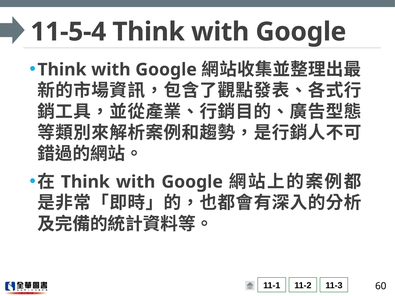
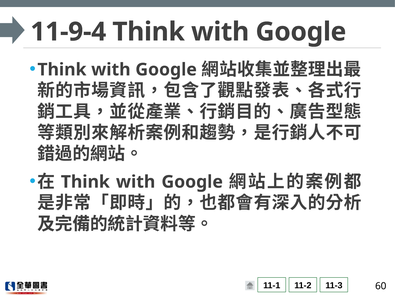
11-5-4: 11-5-4 -> 11-9-4
